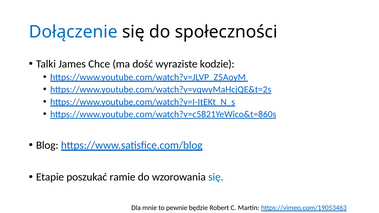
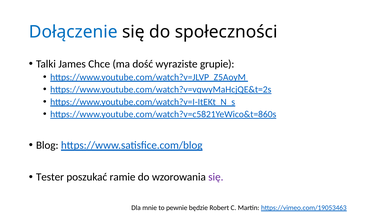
kodzie: kodzie -> grupie
Etapie: Etapie -> Tester
się at (216, 177) colour: blue -> purple
